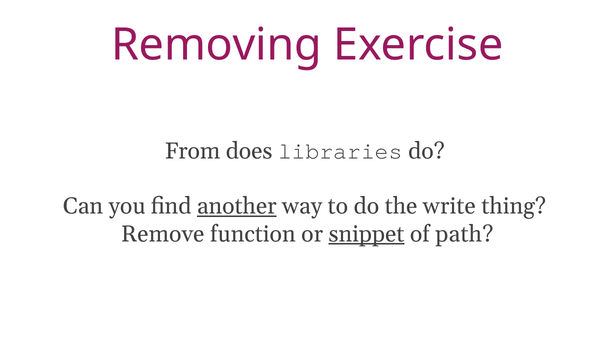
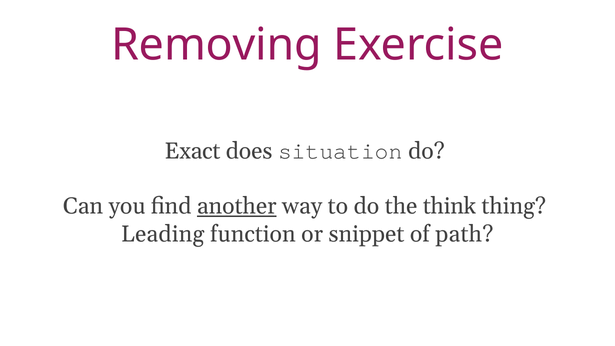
From: From -> Exact
libraries: libraries -> situation
write: write -> think
Remove: Remove -> Leading
snippet underline: present -> none
